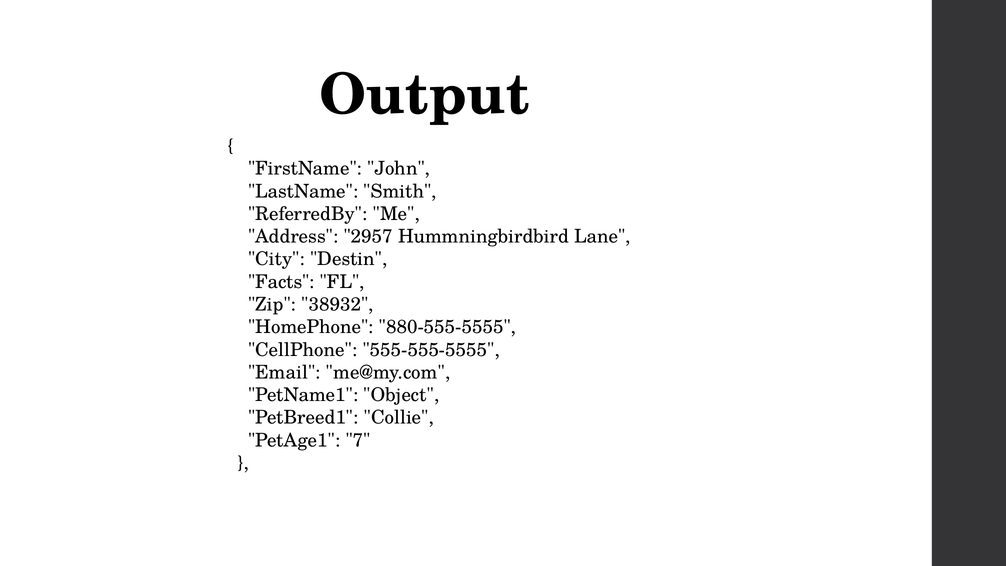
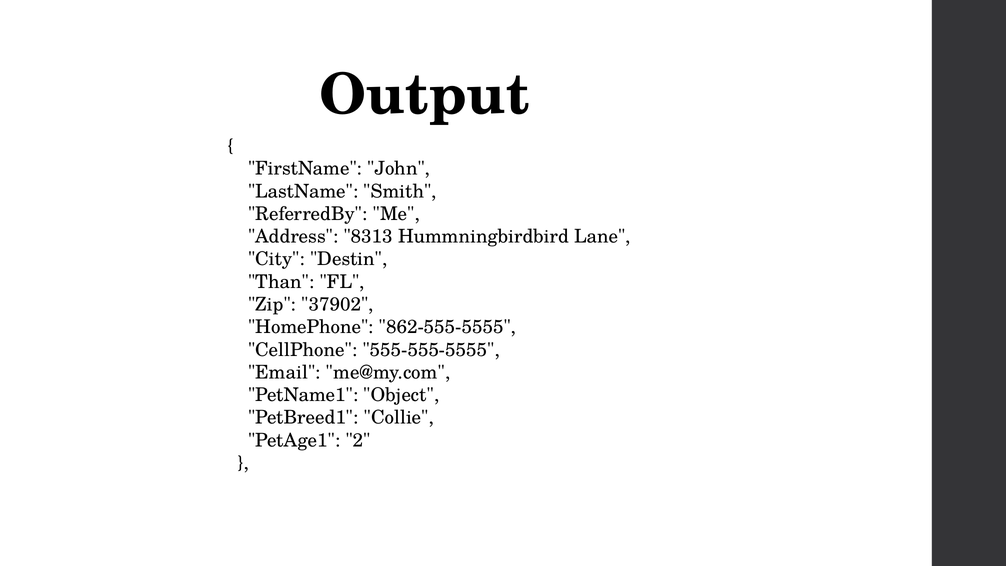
2957: 2957 -> 8313
Facts: Facts -> Than
38932: 38932 -> 37902
880-555-5555: 880-555-5555 -> 862-555-5555
7: 7 -> 2
